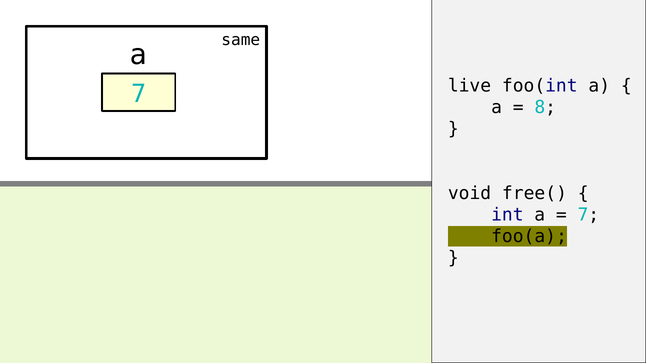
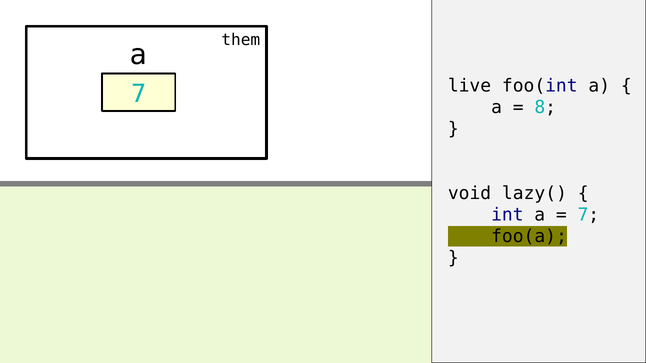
same: same -> them
free(: free( -> lazy(
